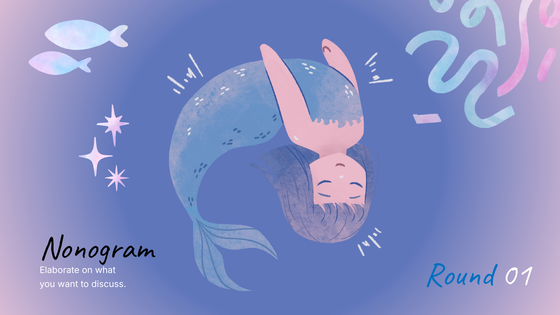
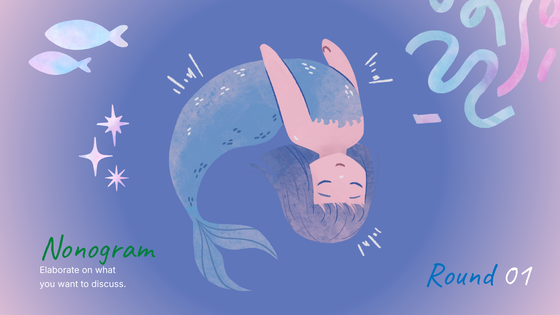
Nonogram colour: black -> green
